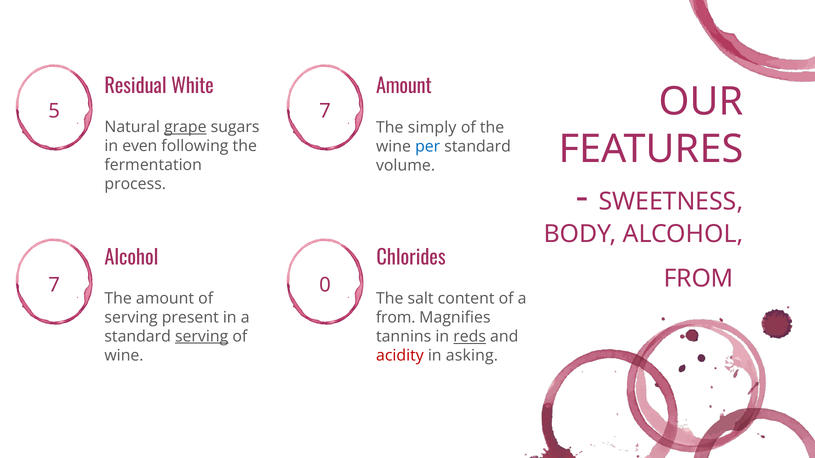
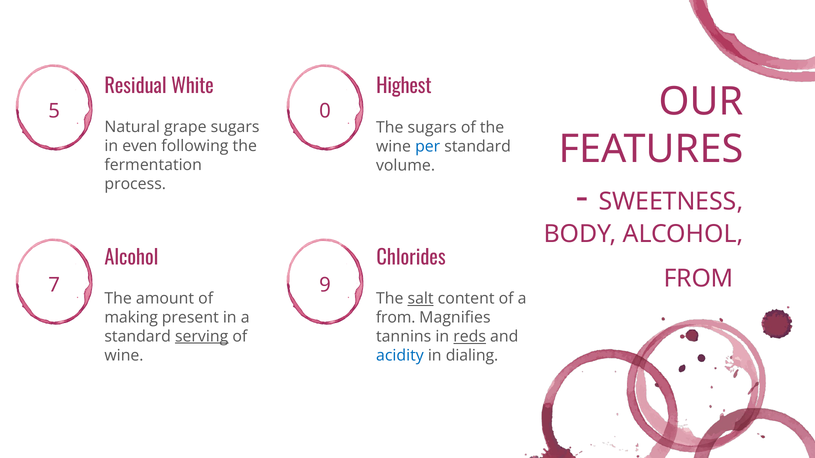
Amount at (404, 87): Amount -> Highest
5 7: 7 -> 0
grape underline: present -> none
The simply: simply -> sugars
0: 0 -> 9
salt underline: none -> present
serving at (131, 318): serving -> making
acidity colour: red -> blue
asking: asking -> dialing
